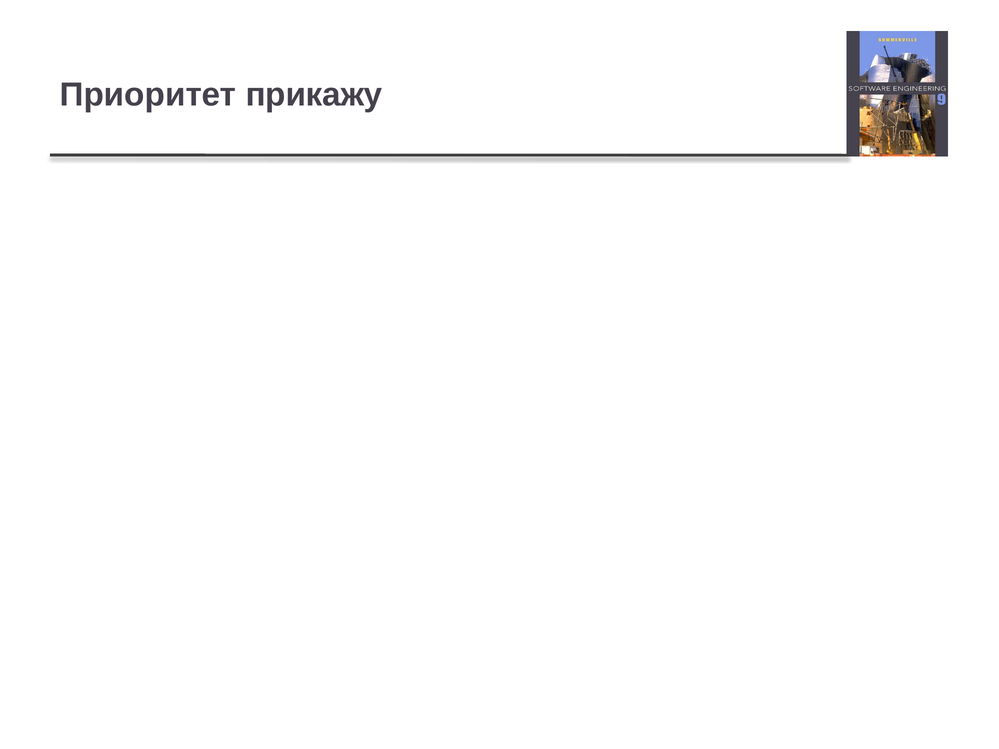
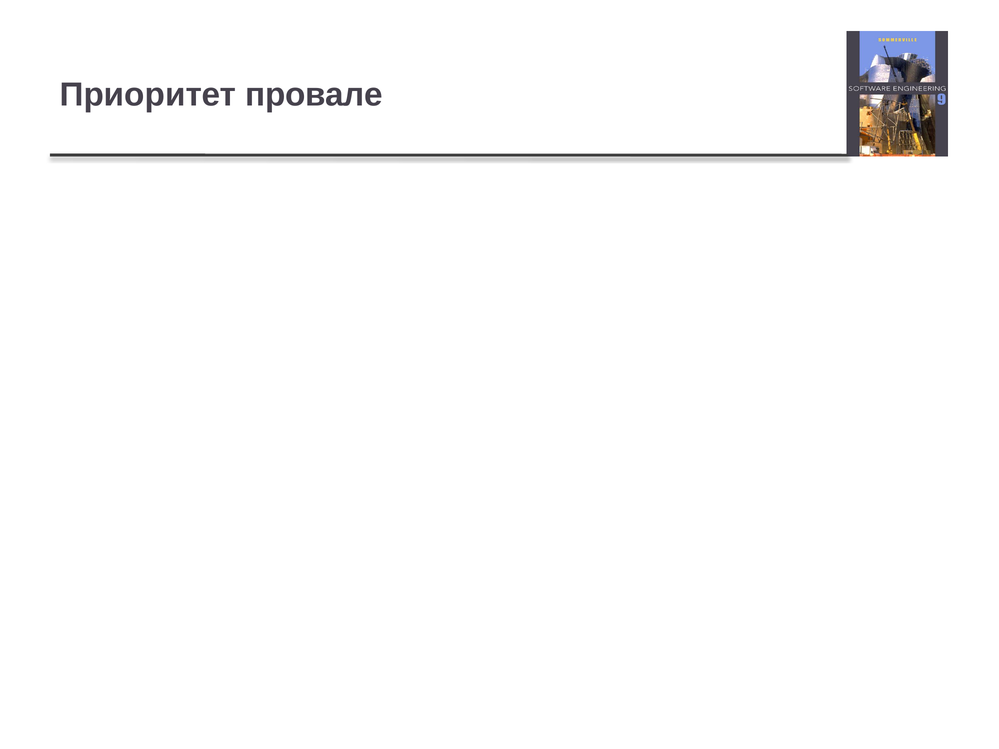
прикажу: прикажу -> провале
